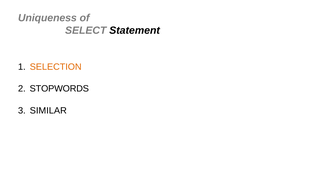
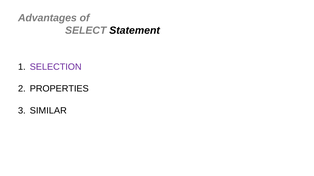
Uniqueness: Uniqueness -> Advantages
SELECTION colour: orange -> purple
STOPWORDS: STOPWORDS -> PROPERTIES
